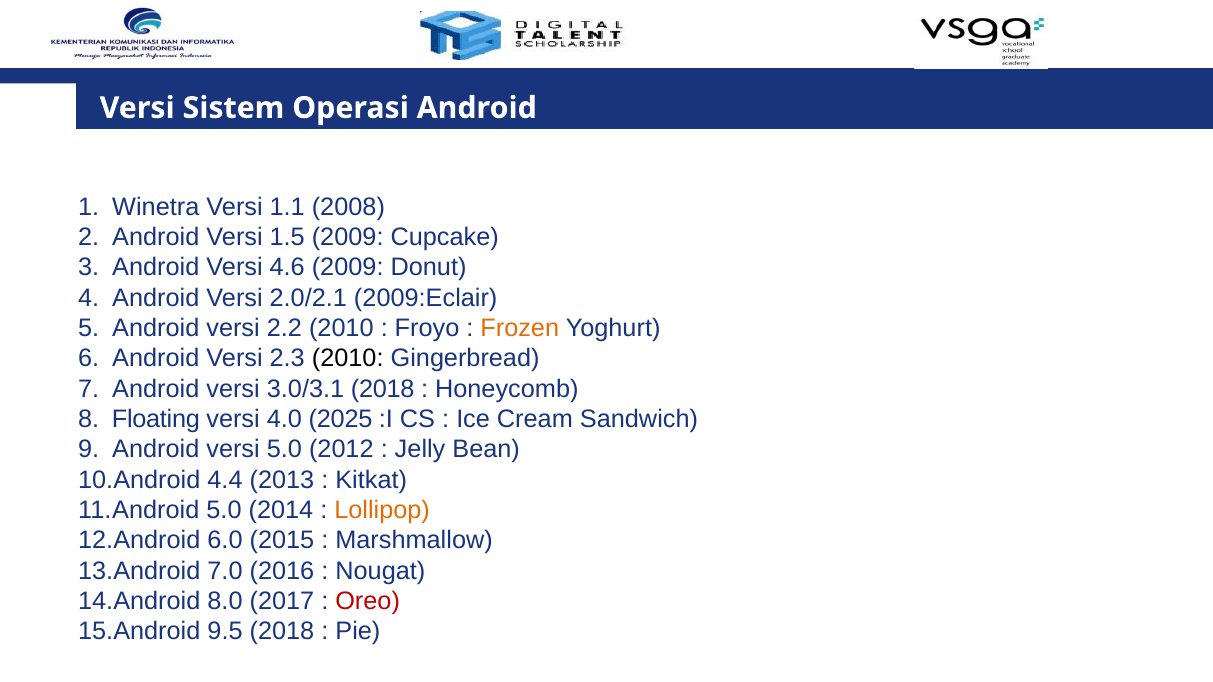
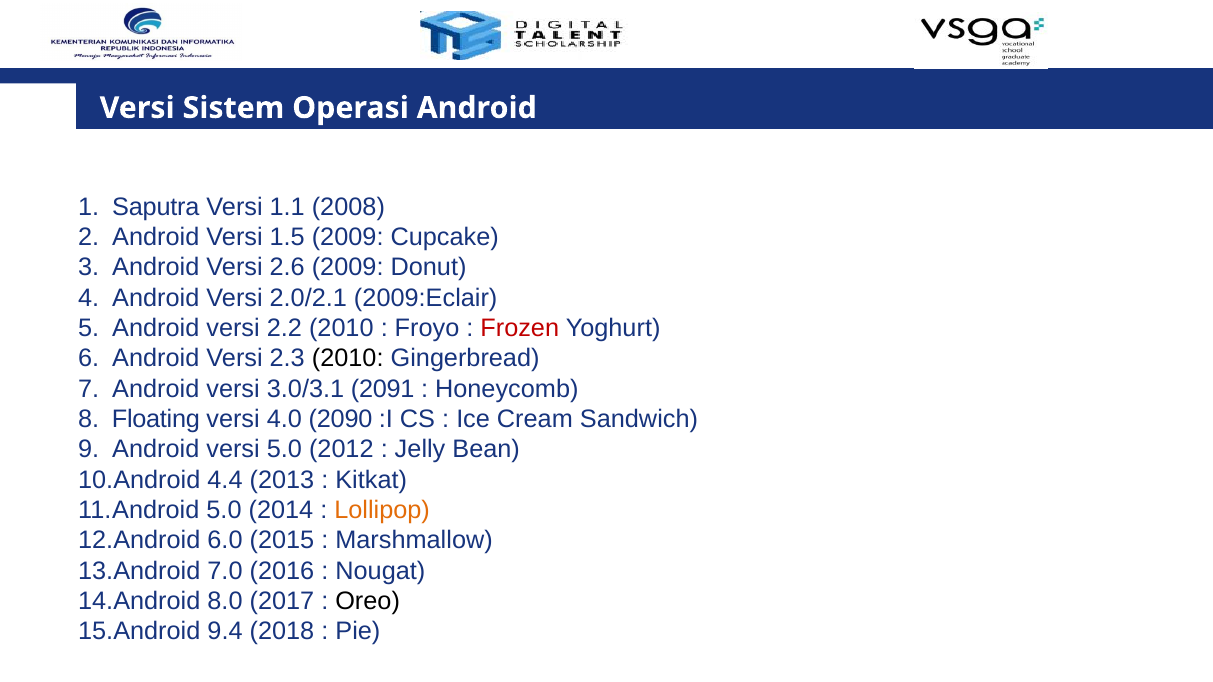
Winetra: Winetra -> Saputra
4.6: 4.6 -> 2.6
Frozen colour: orange -> red
3.0/3.1 2018: 2018 -> 2091
2025: 2025 -> 2090
Oreo colour: red -> black
9.5: 9.5 -> 9.4
